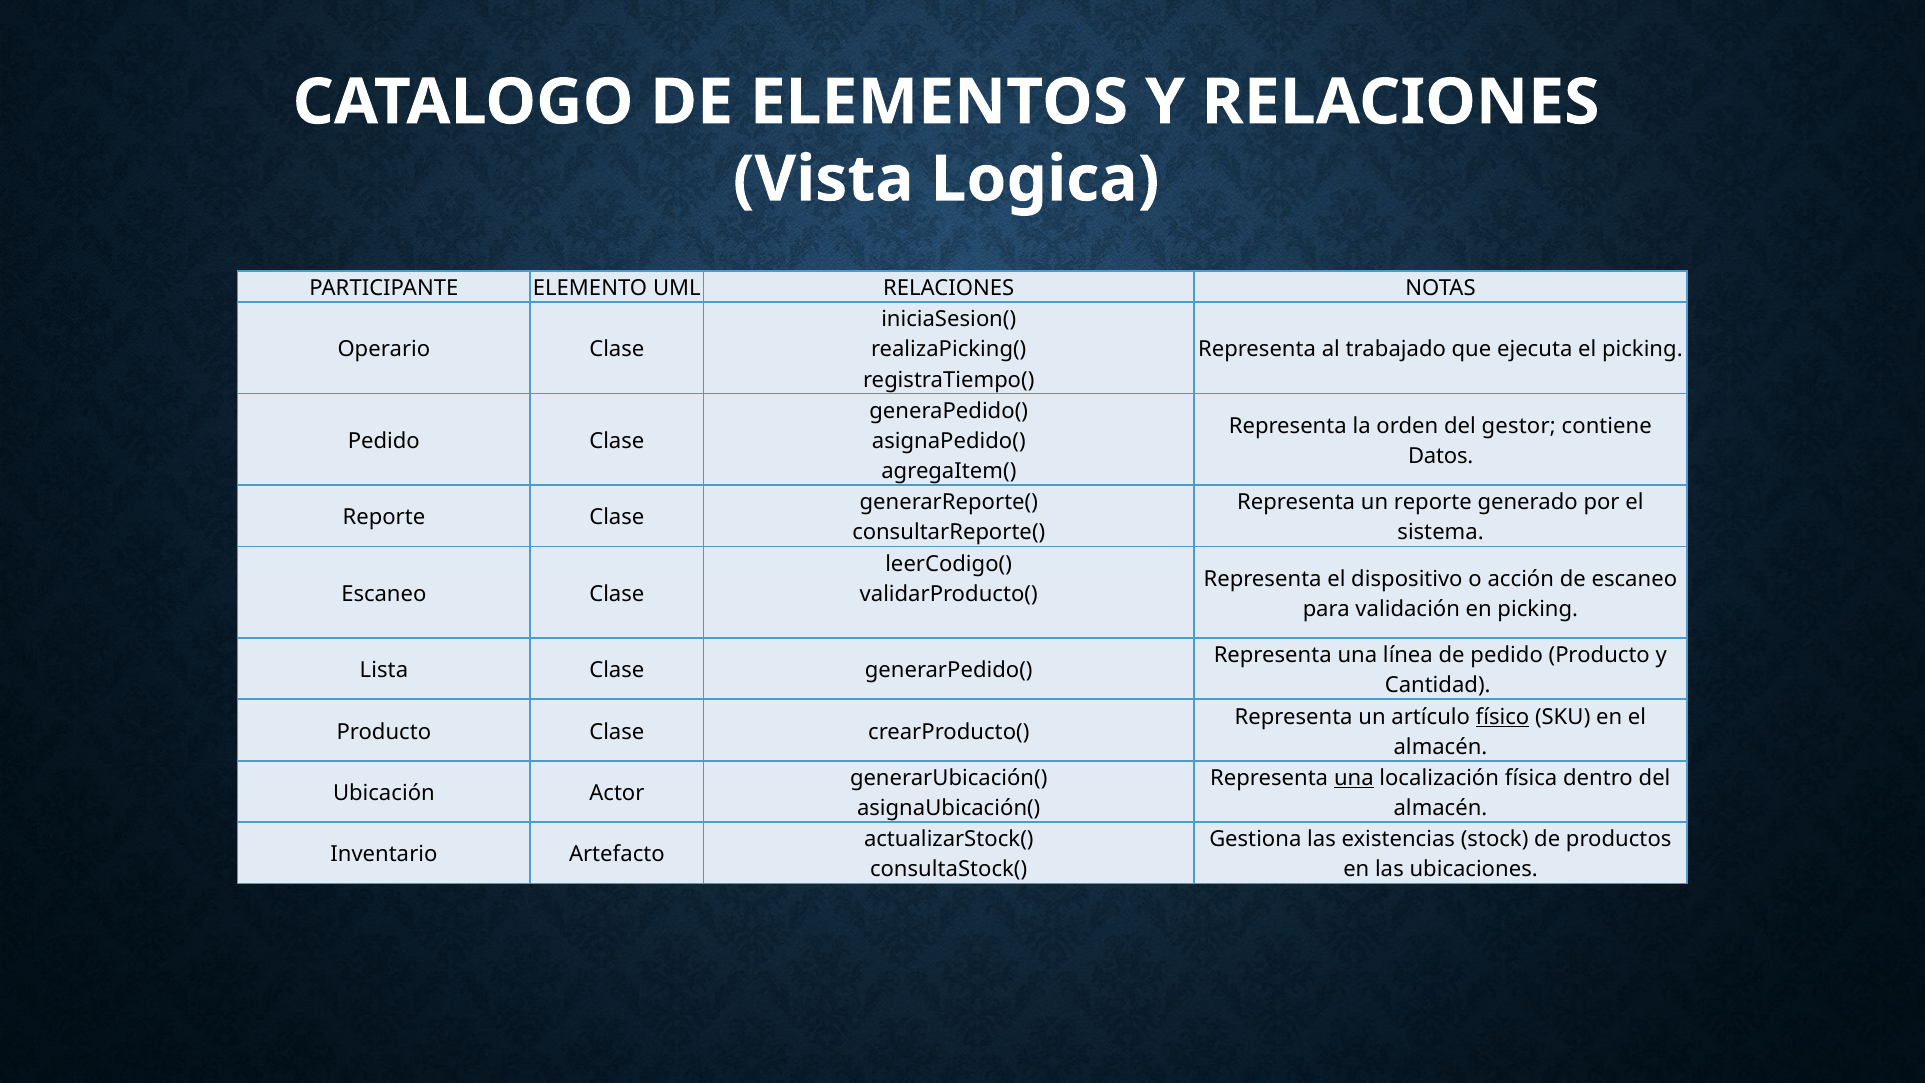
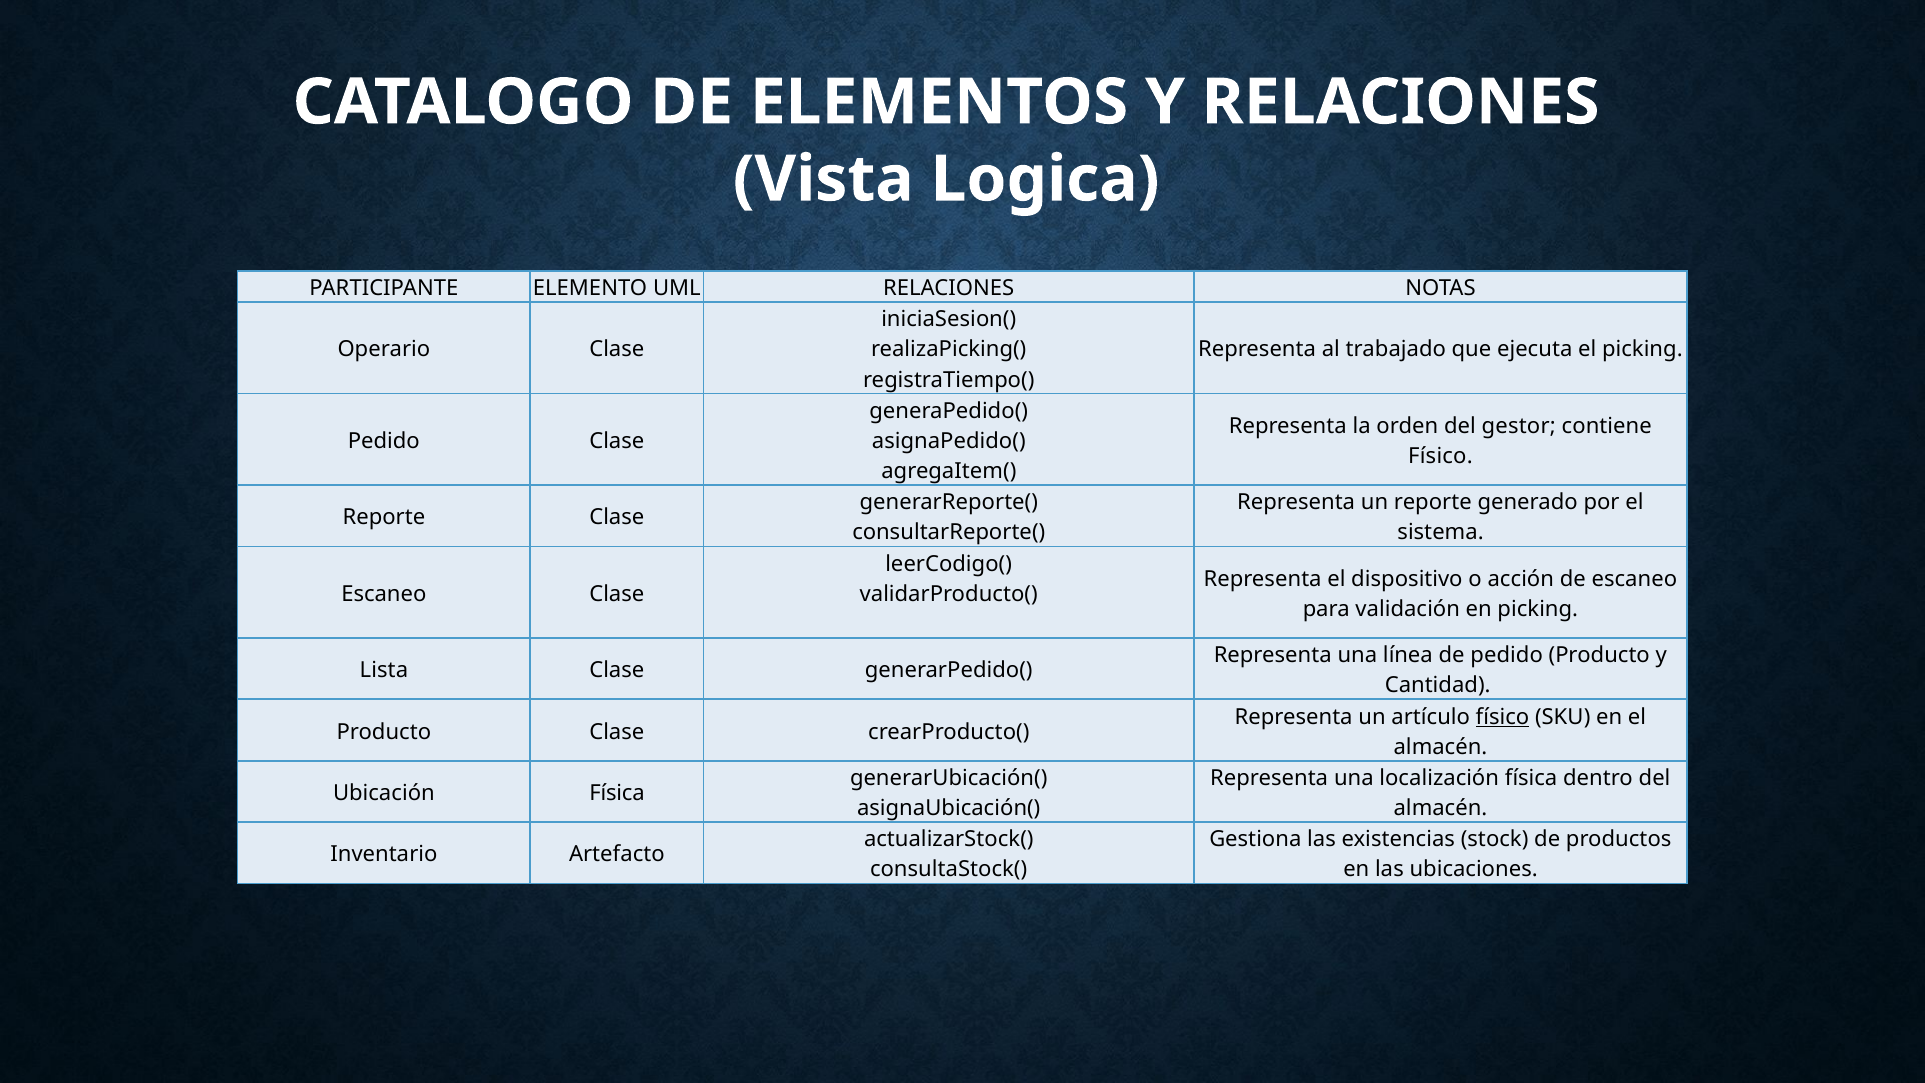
Datos at (1441, 456): Datos -> Físico
una at (1354, 778) underline: present -> none
Ubicación Actor: Actor -> Física
